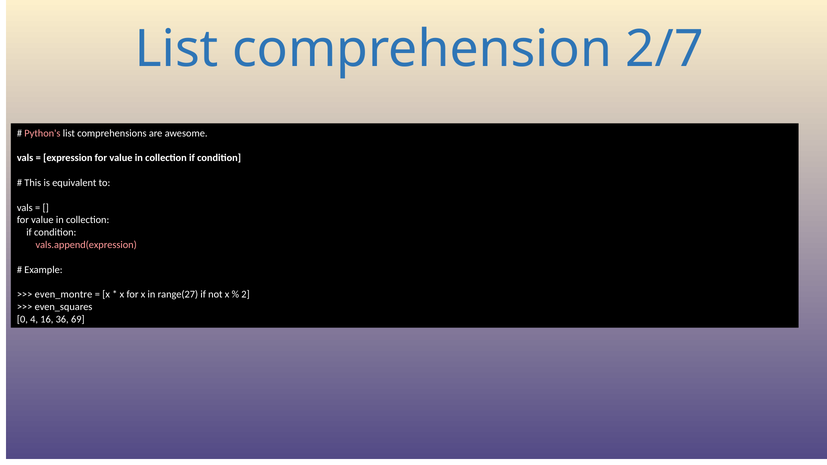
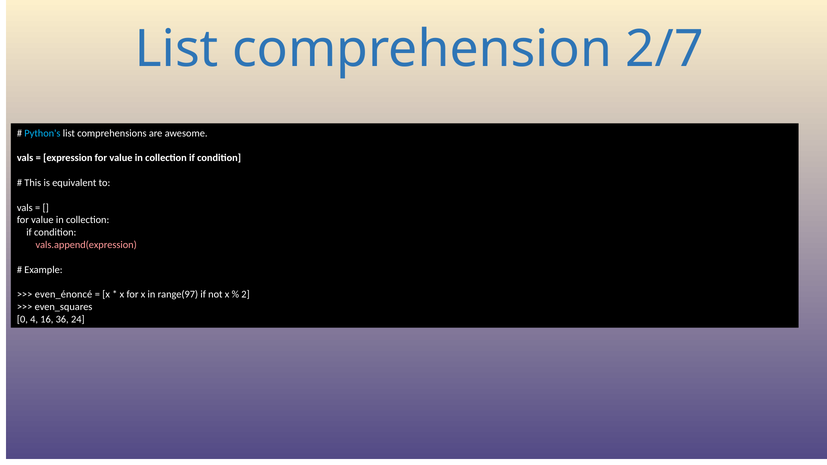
Python's colour: pink -> light blue
even_montre: even_montre -> even_énoncé
range(27: range(27 -> range(97
69: 69 -> 24
